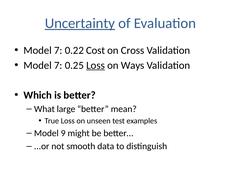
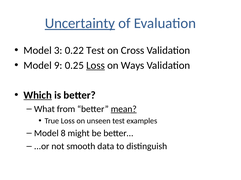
7 at (58, 51): 7 -> 3
0.22 Cost: Cost -> Test
7 at (58, 66): 7 -> 9
Which underline: none -> present
large: large -> from
mean underline: none -> present
9: 9 -> 8
